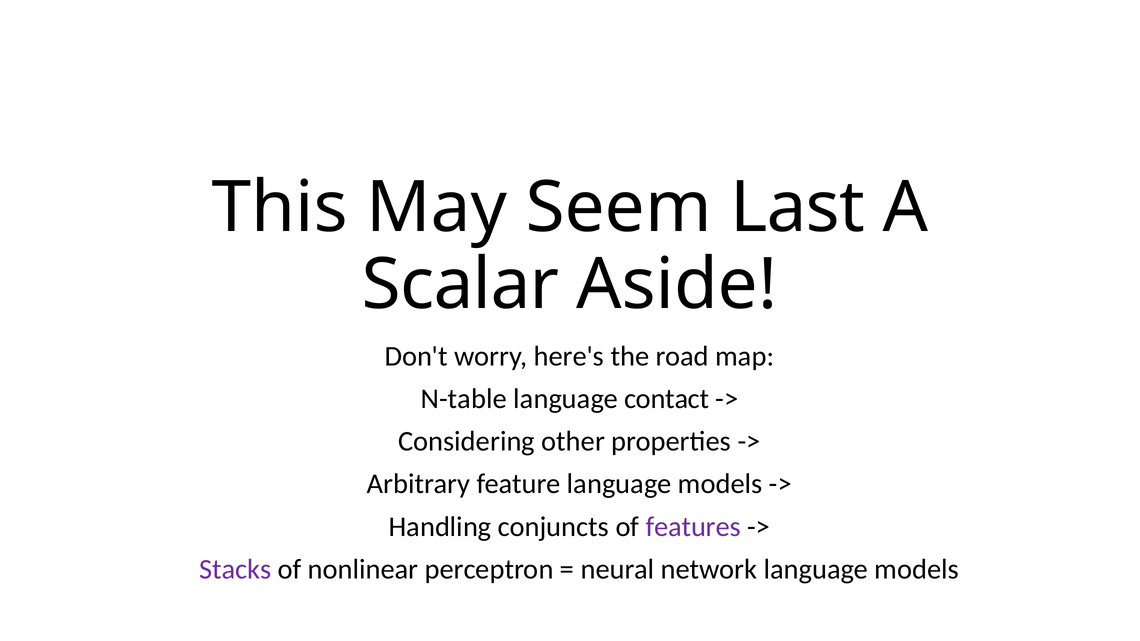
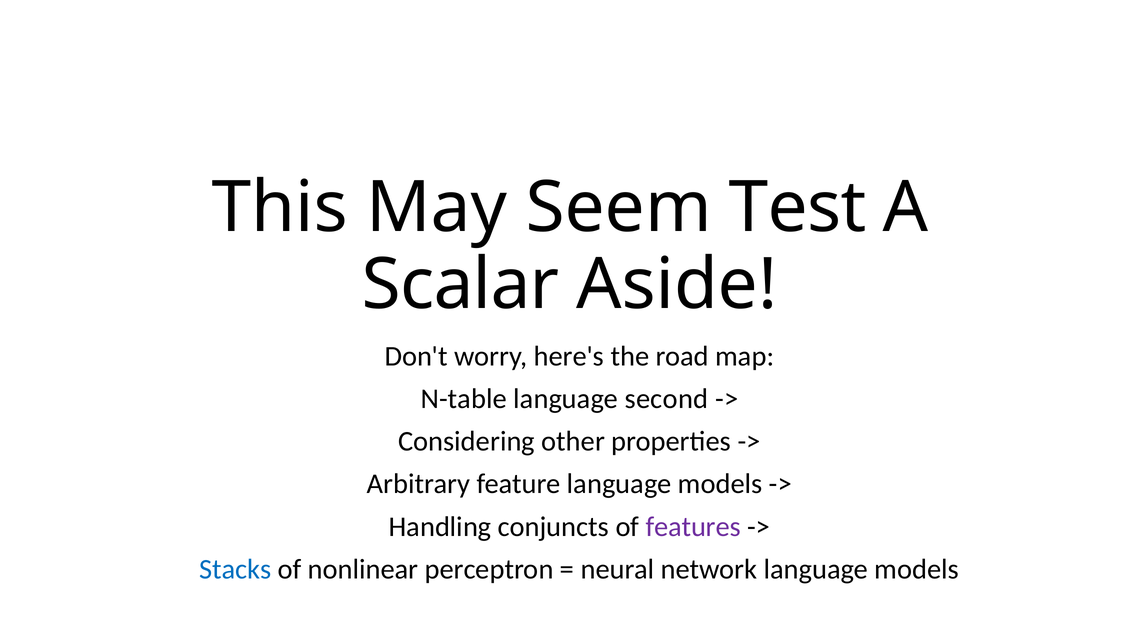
Last: Last -> Test
contact: contact -> second
Stacks colour: purple -> blue
